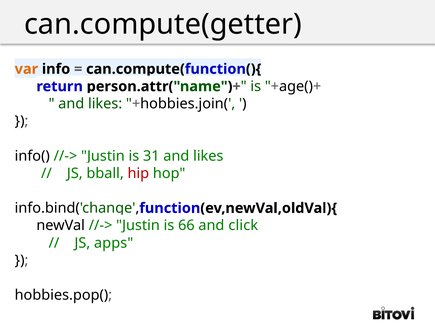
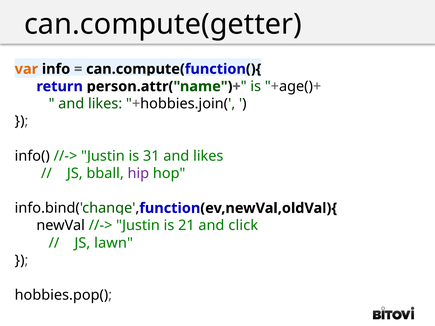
hip colour: red -> purple
66: 66 -> 21
apps: apps -> lawn
